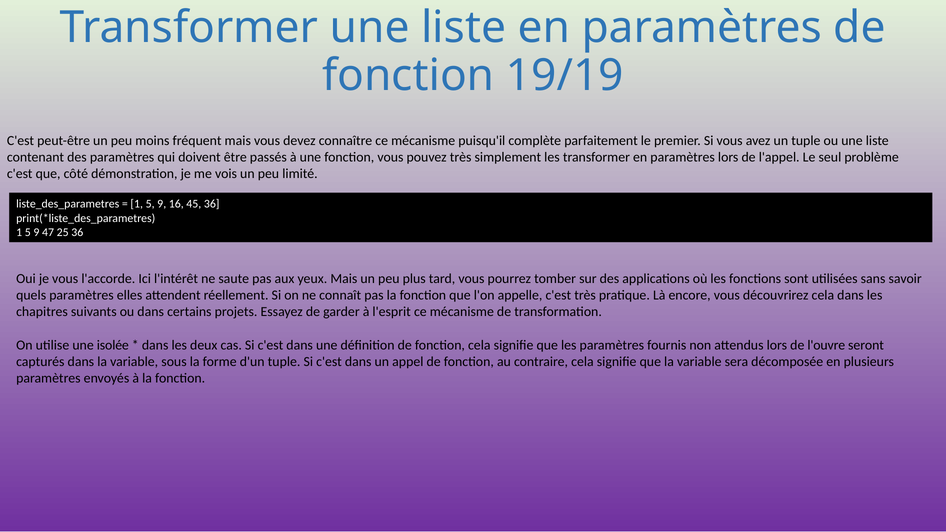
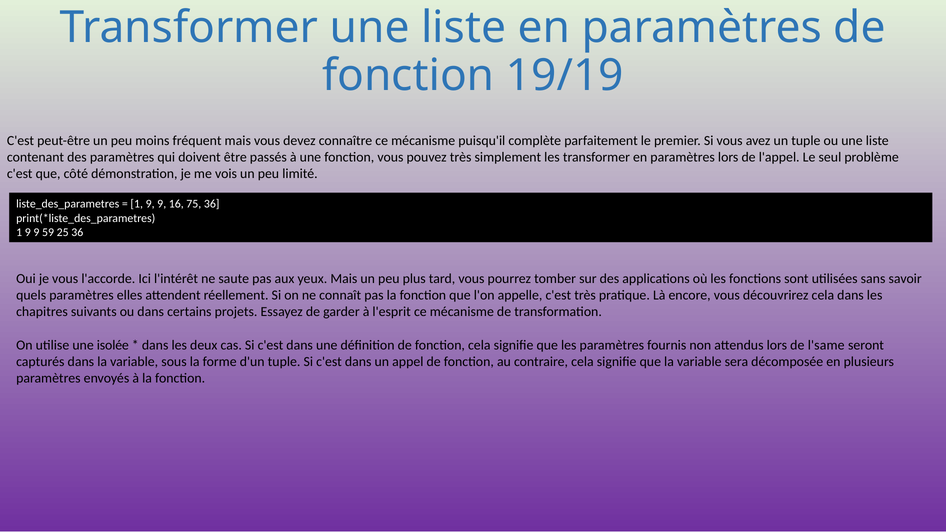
5 at (150, 204): 5 -> 9
45: 45 -> 75
5 at (28, 233): 5 -> 9
47: 47 -> 59
l'ouvre: l'ouvre -> l'same
